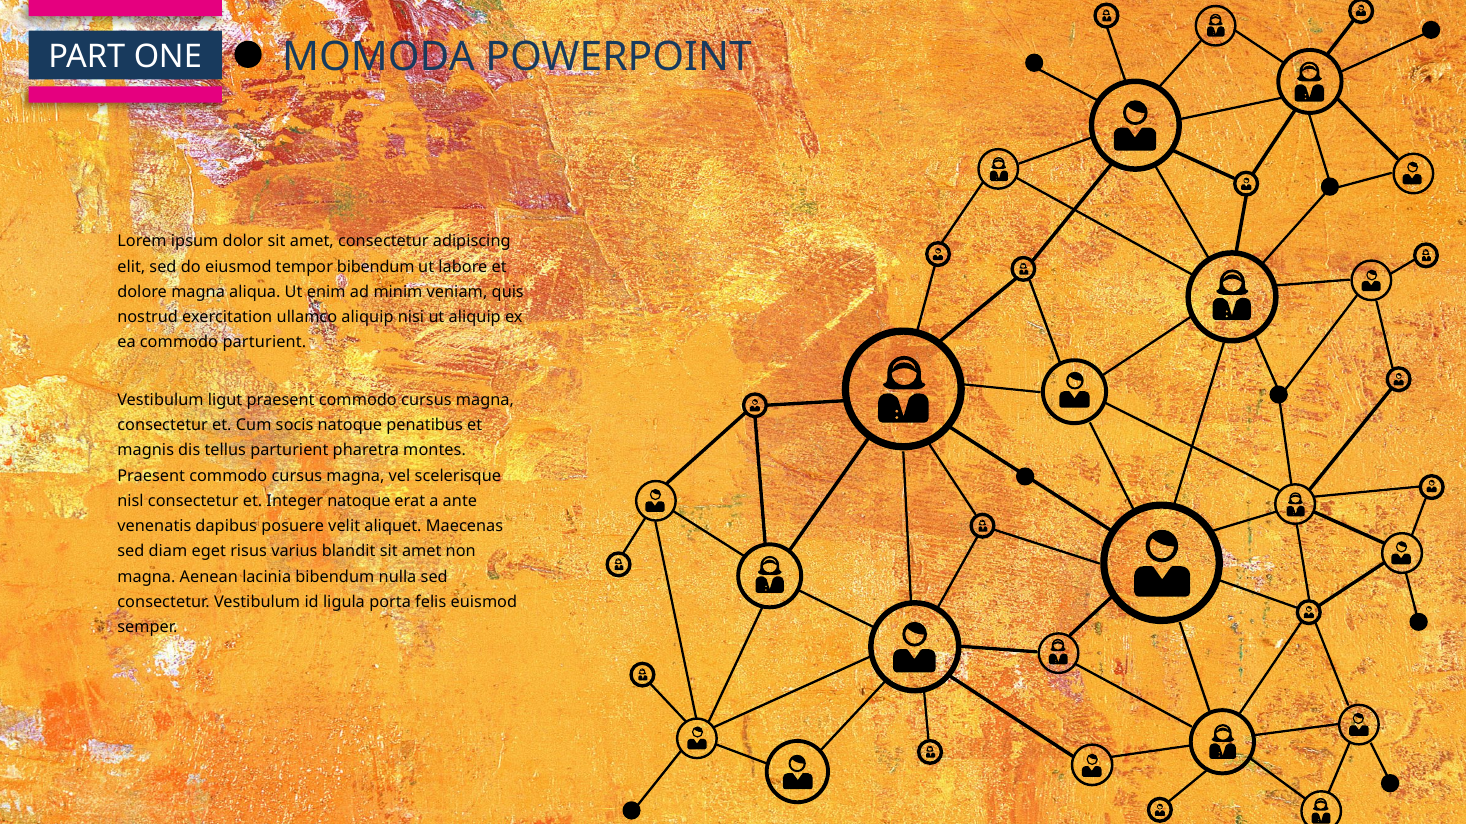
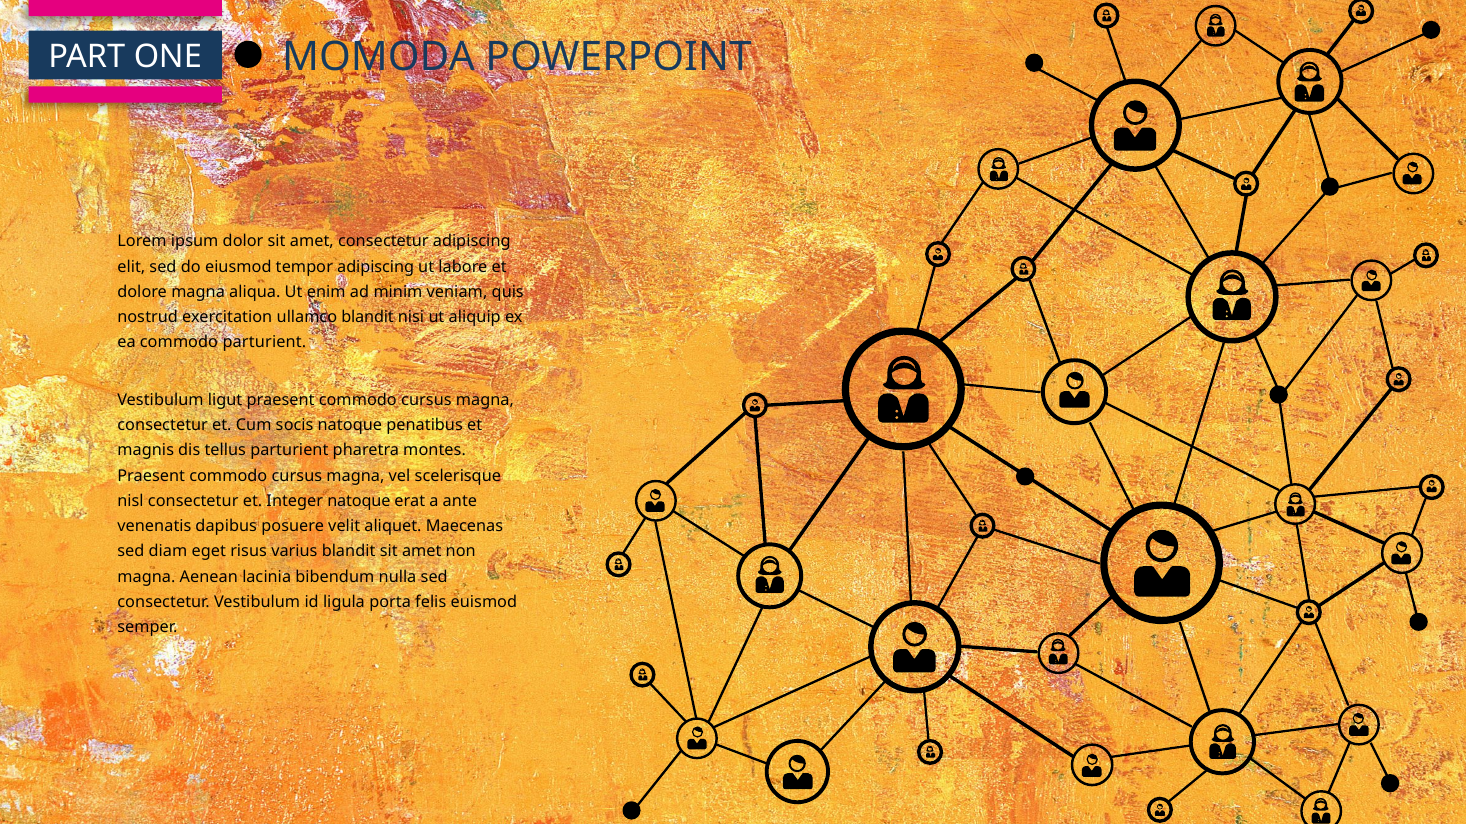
tempor bibendum: bibendum -> adipiscing
ullamco aliquip: aliquip -> blandit
